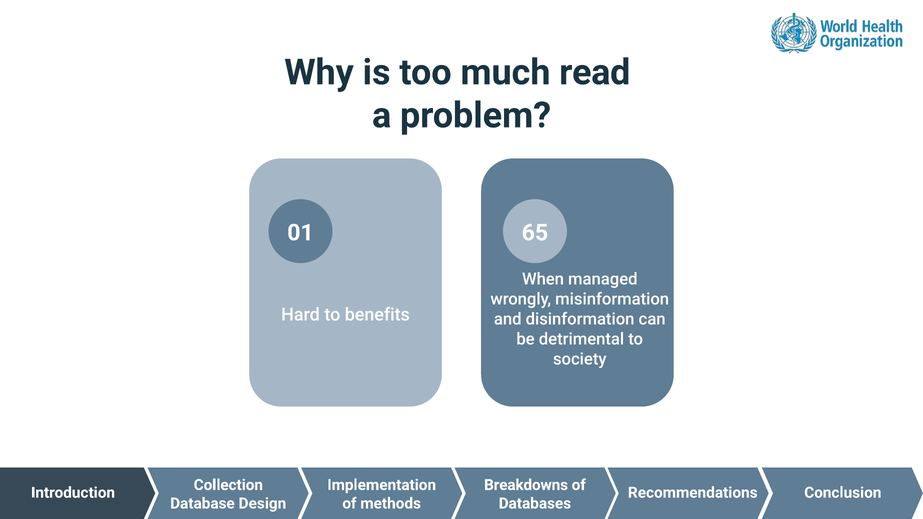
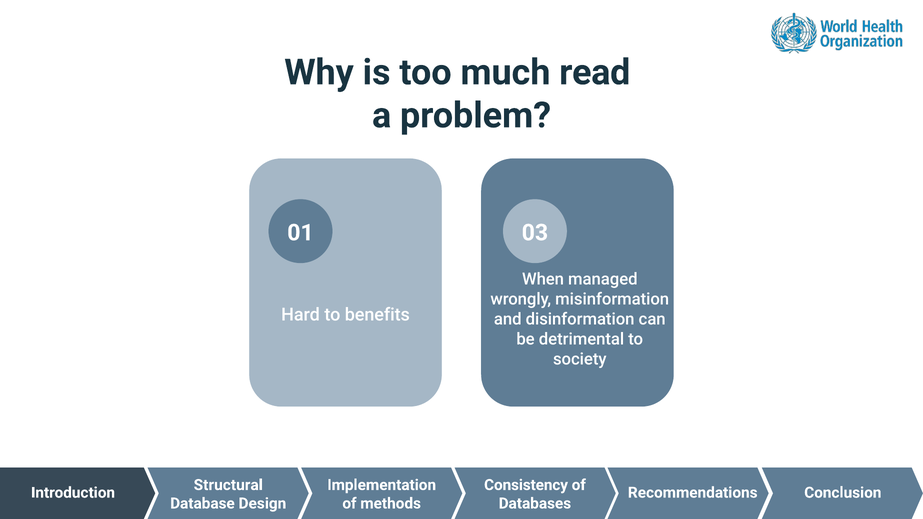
65: 65 -> 03
Collection: Collection -> Structural
Breakdowns: Breakdowns -> Consistency
